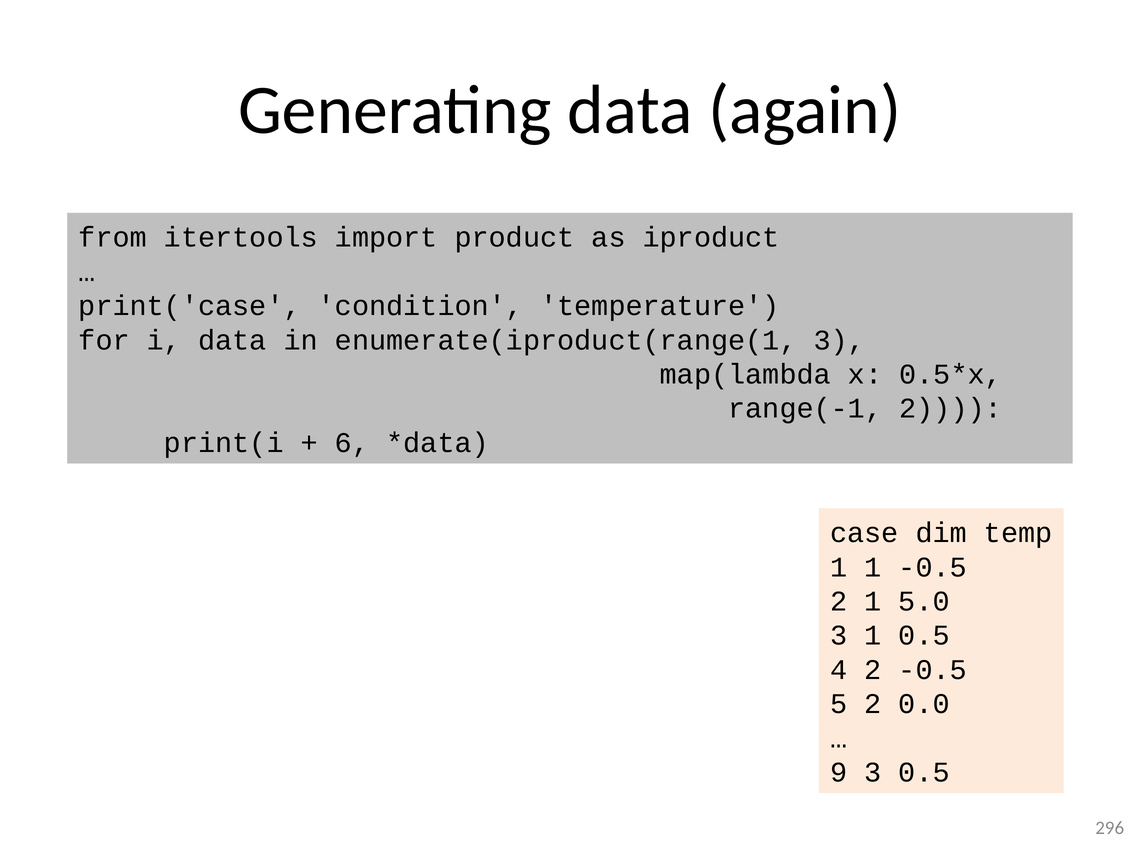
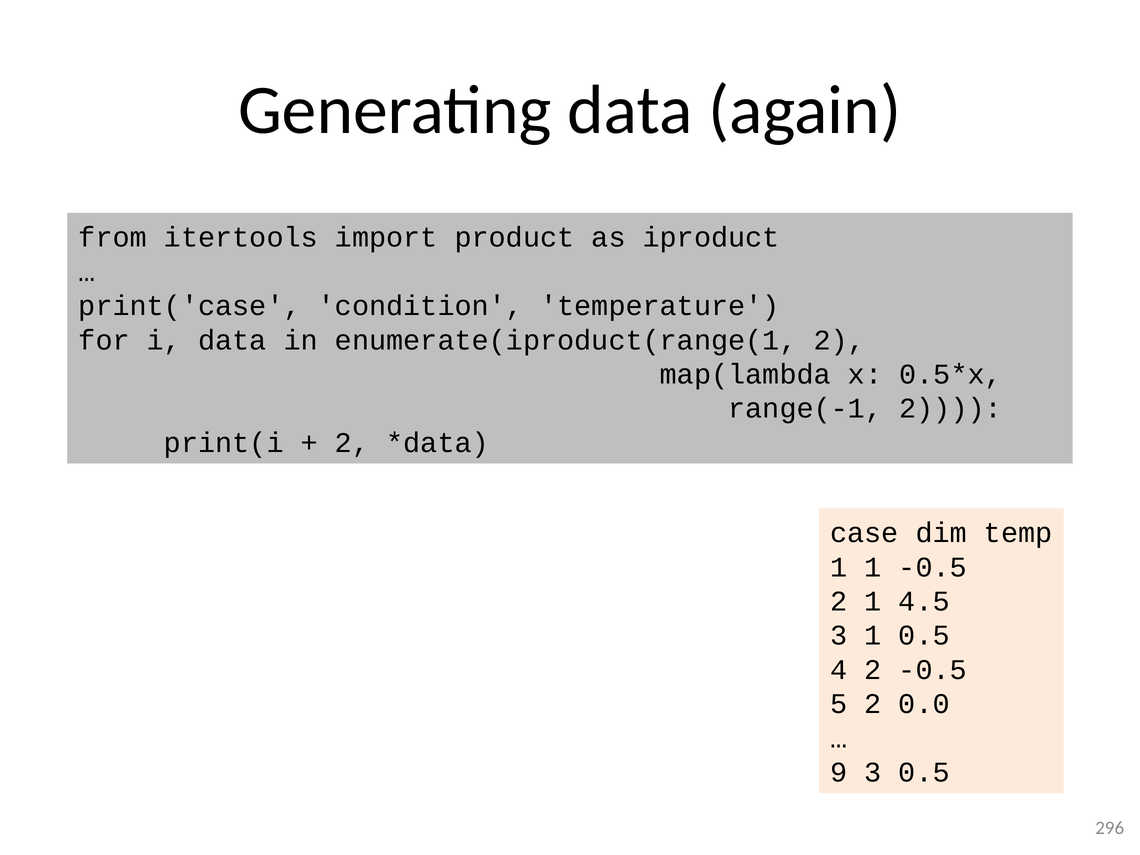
enumerate(iproduct(range(1 3: 3 -> 2
6 at (352, 443): 6 -> 2
5.0: 5.0 -> 4.5
